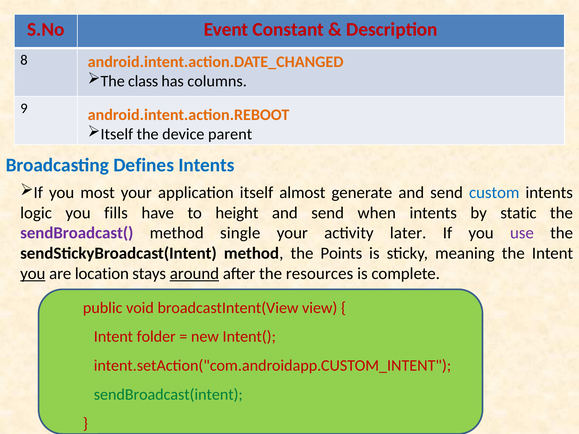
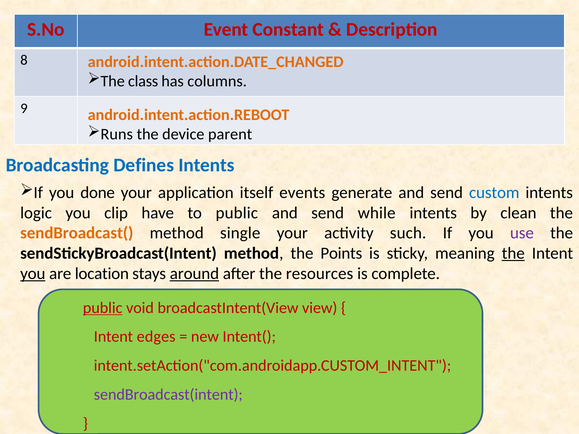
Itself at (117, 134): Itself -> Runs
most: most -> done
almost: almost -> events
fills: fills -> clip
to height: height -> public
when: when -> while
static: static -> clean
sendBroadcast( colour: purple -> orange
later: later -> such
the at (513, 253) underline: none -> present
public at (103, 308) underline: none -> present
folder: folder -> edges
sendBroadcast(intent colour: green -> purple
